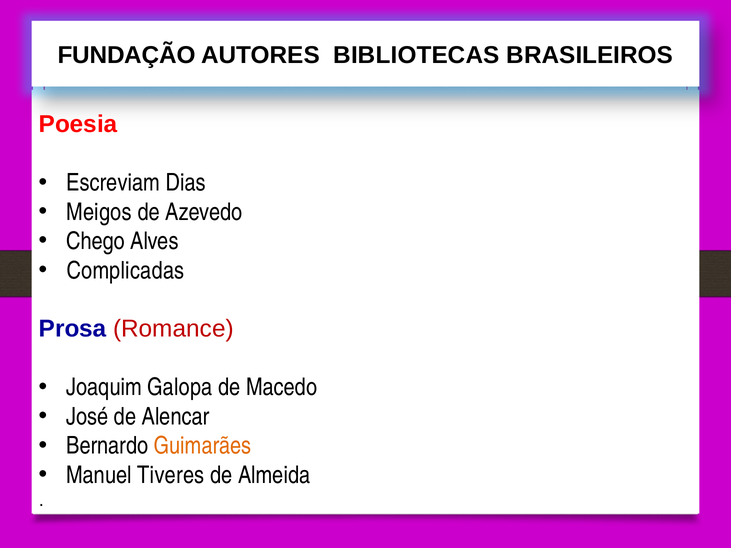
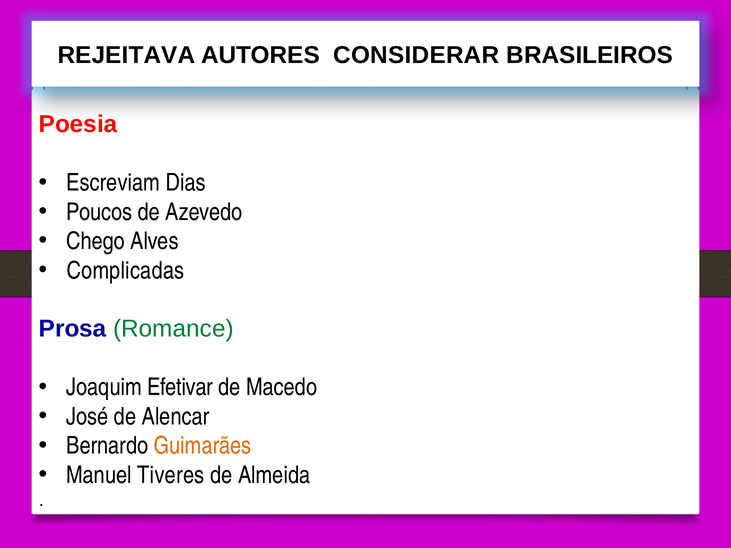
FUNDAÇÃO: FUNDAÇÃO -> REJEITAVA
BIBLIOTECAS: BIBLIOTECAS -> CONSIDERAR
Meigos: Meigos -> Poucos
Romance colour: red -> green
Galopa: Galopa -> Efetivar
